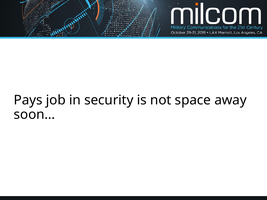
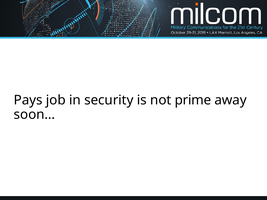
space: space -> prime
